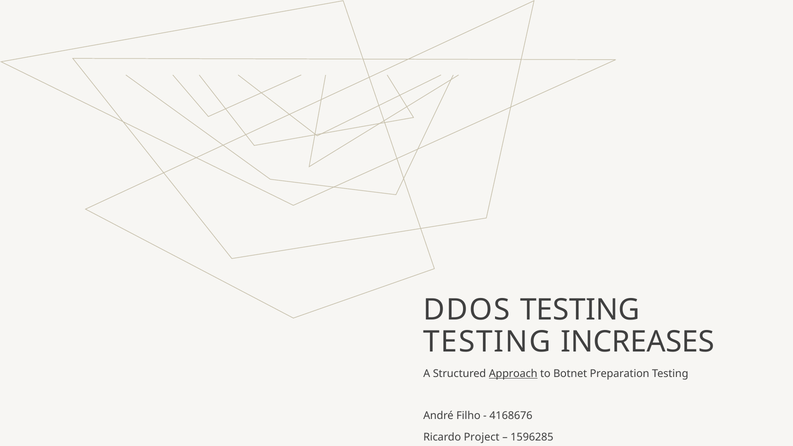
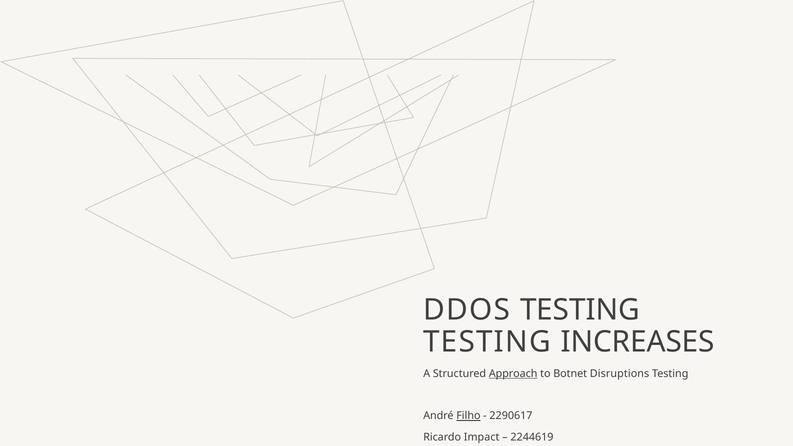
Preparation: Preparation -> Disruptions
Filho underline: none -> present
4168676: 4168676 -> 2290617
Project: Project -> Impact
1596285: 1596285 -> 2244619
